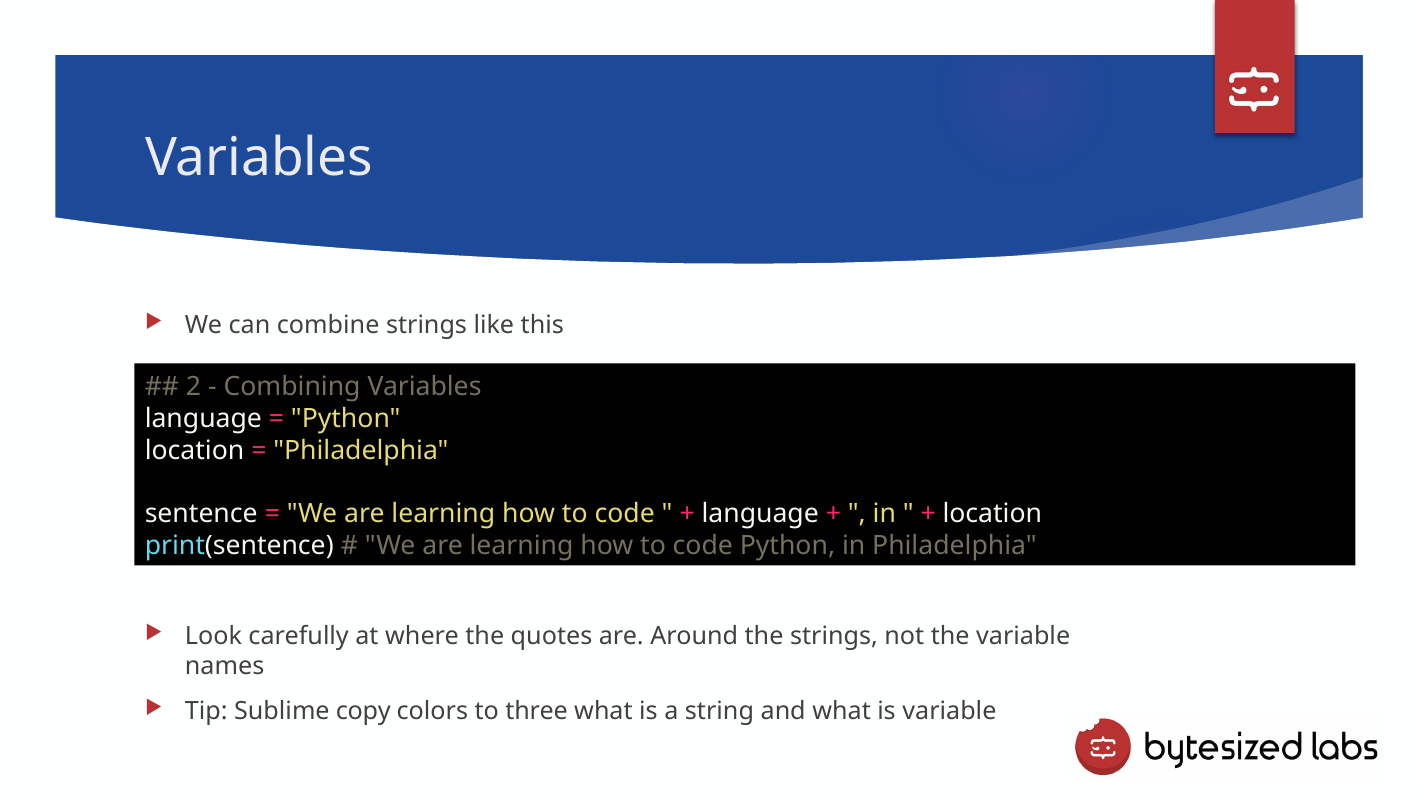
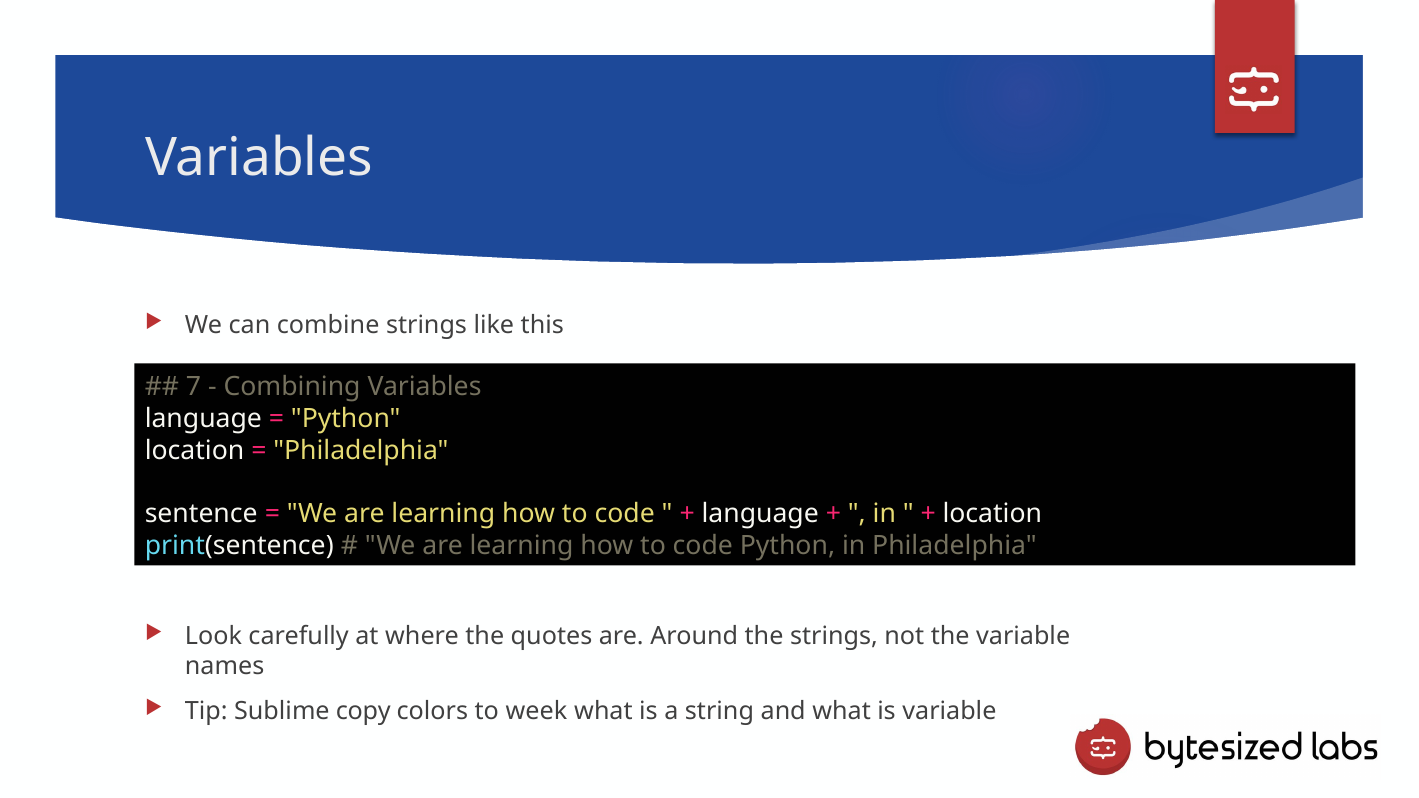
2: 2 -> 7
three: three -> week
